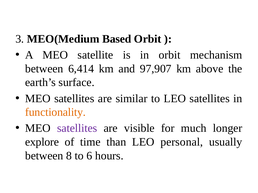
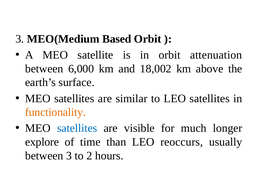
mechanism: mechanism -> attenuation
6,414: 6,414 -> 6,000
97,907: 97,907 -> 18,002
satellites at (77, 129) colour: purple -> blue
personal: personal -> reoccurs
between 8: 8 -> 3
6: 6 -> 2
